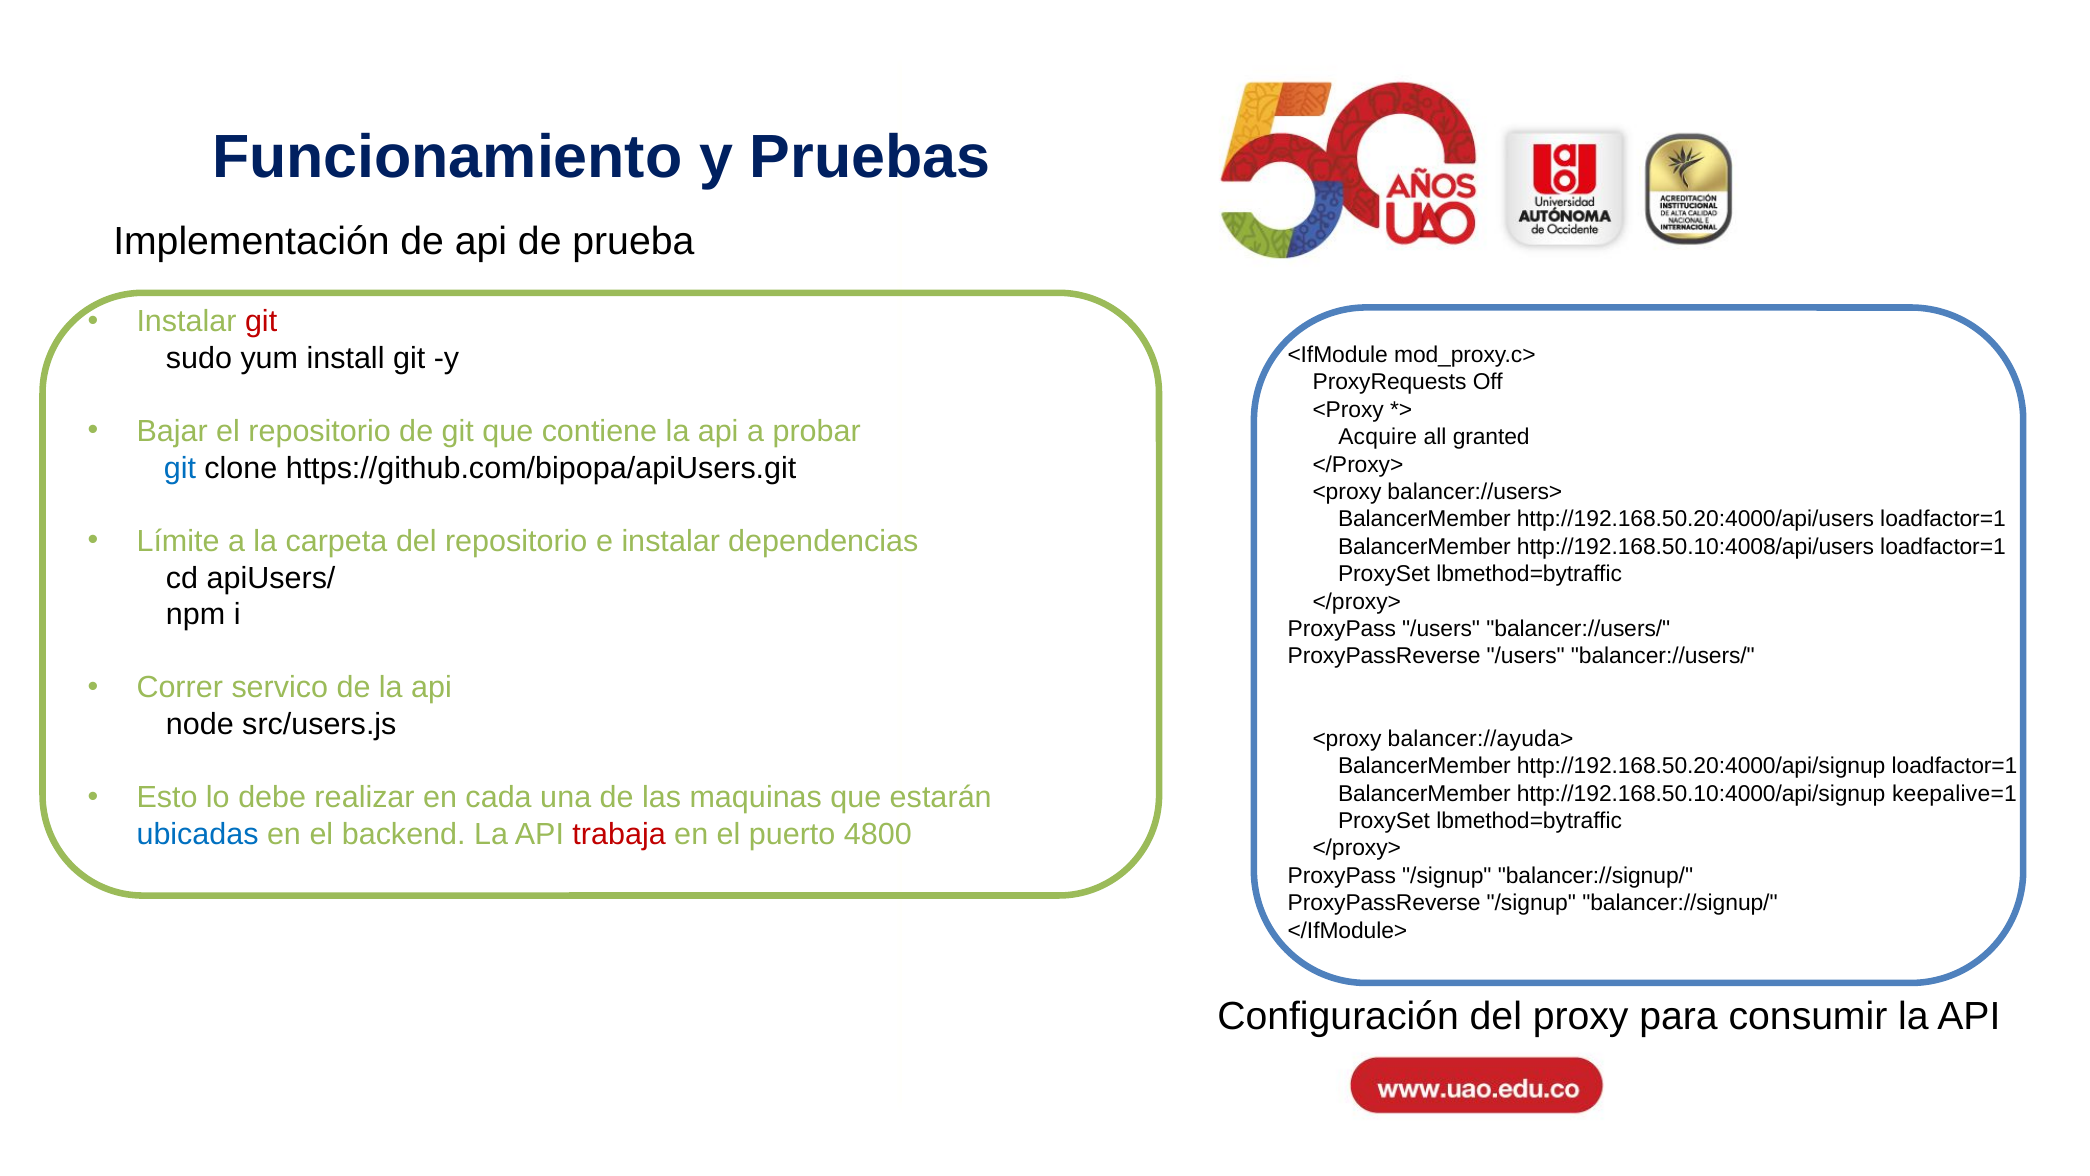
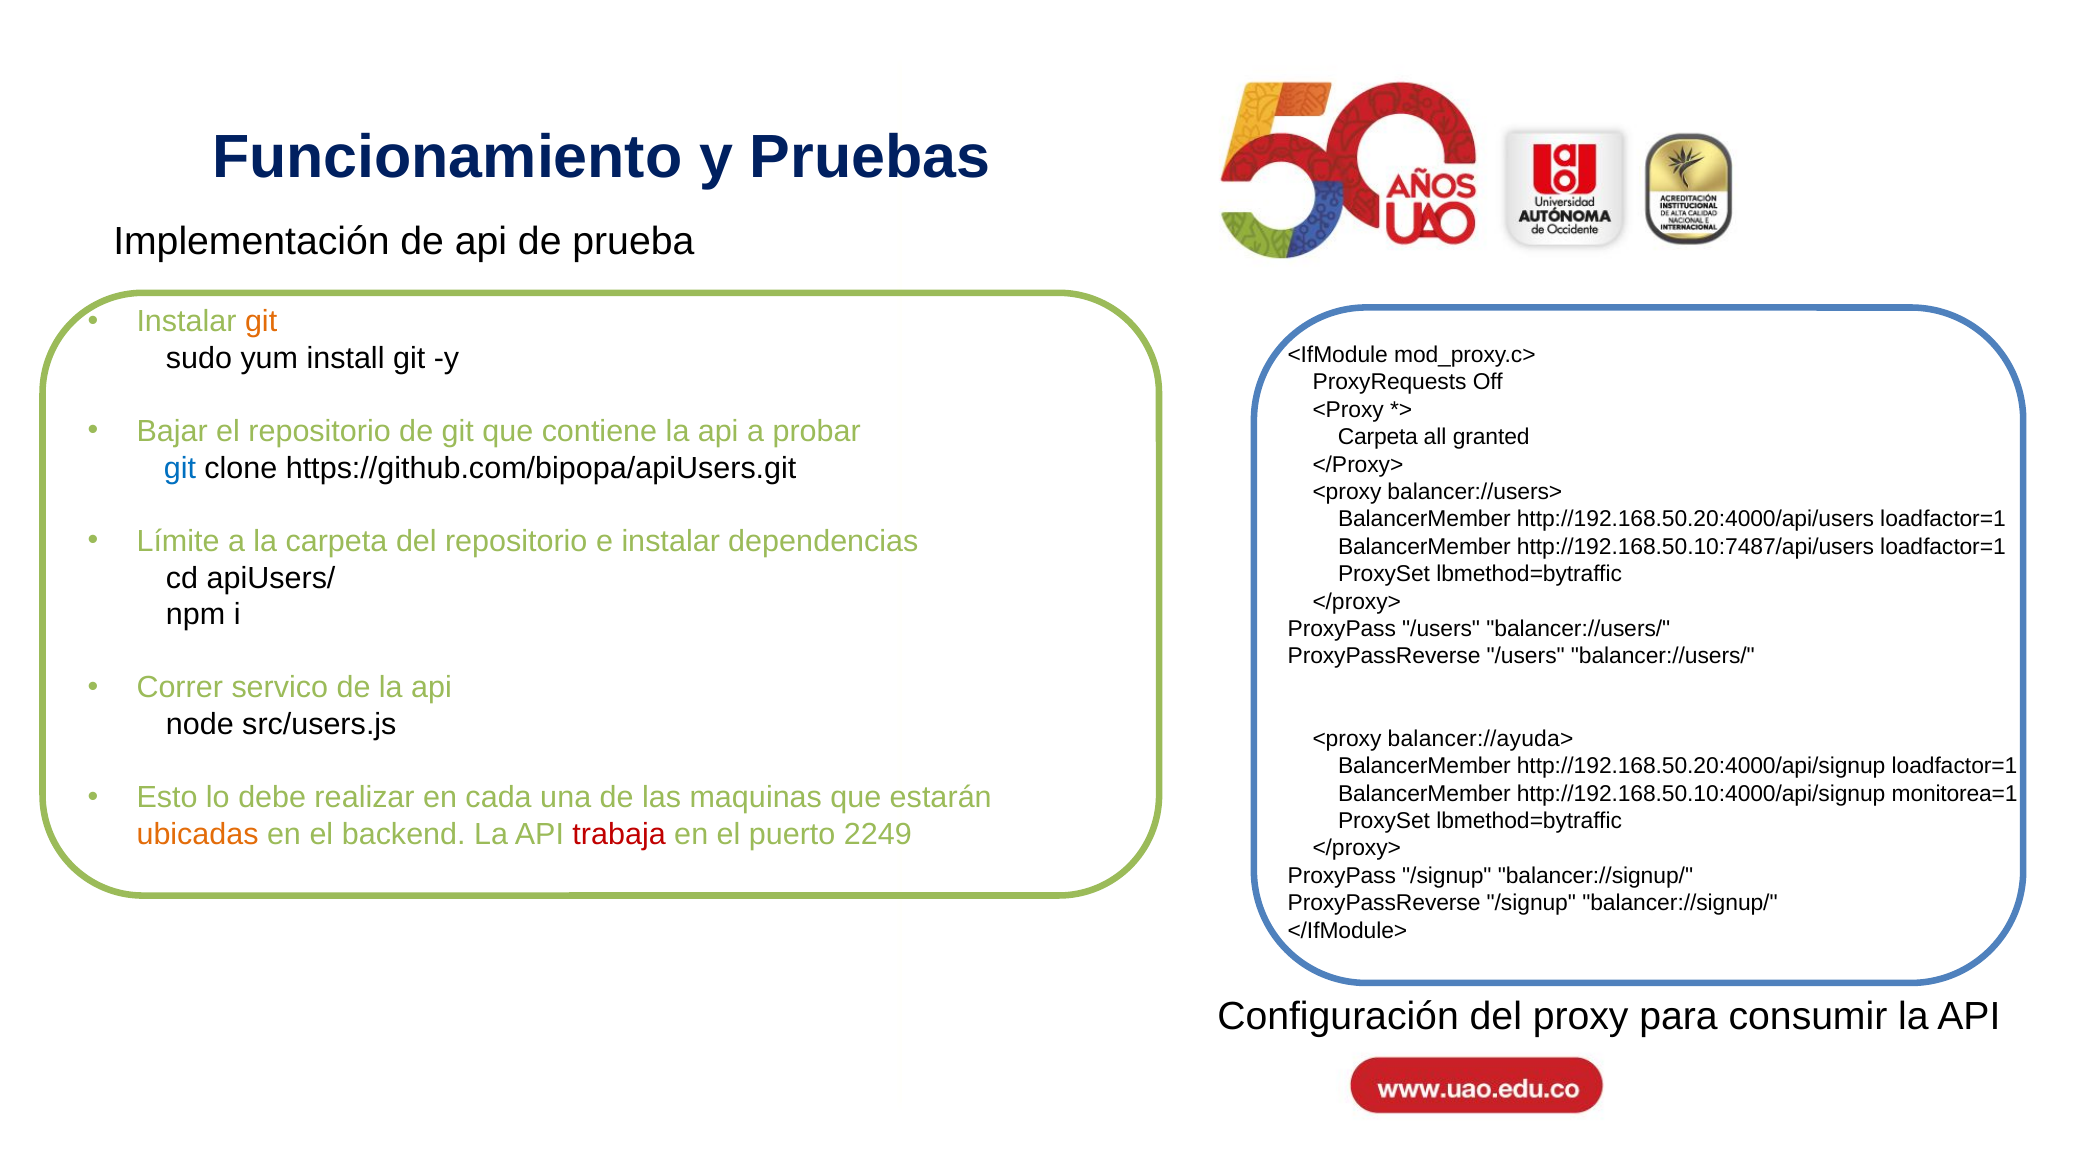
git at (261, 322) colour: red -> orange
Acquire at (1378, 437): Acquire -> Carpeta
http://192.168.50.10:4008/api/users: http://192.168.50.10:4008/api/users -> http://192.168.50.10:7487/api/users
keepalive=1: keepalive=1 -> monitorea=1
ubicadas colour: blue -> orange
4800: 4800 -> 2249
